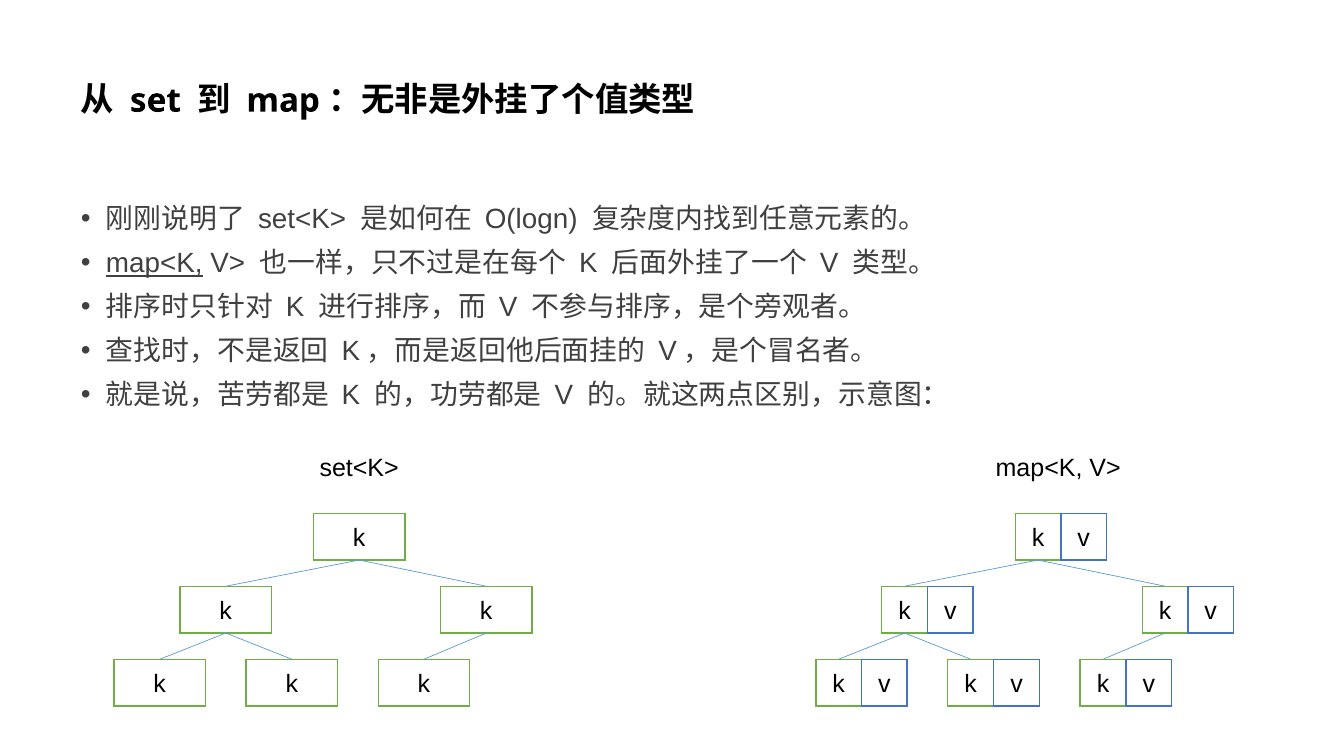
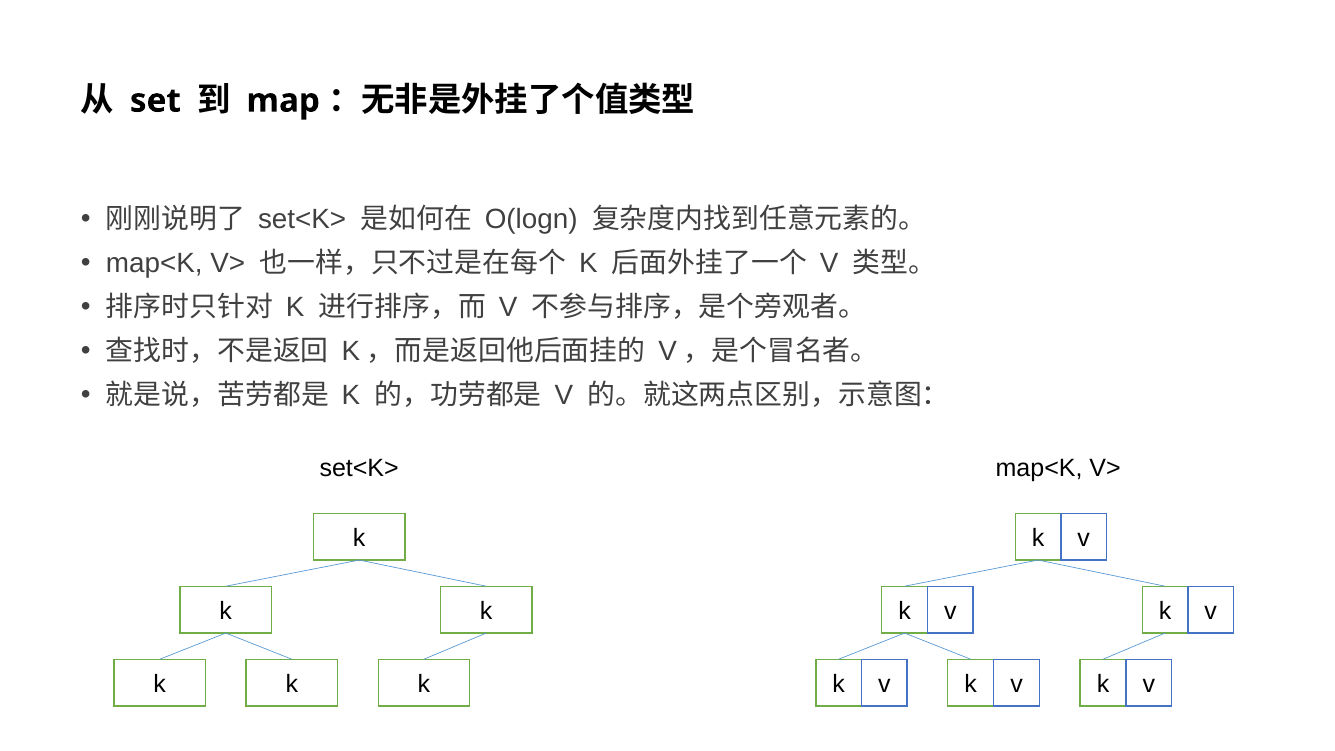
map<K at (154, 264) underline: present -> none
